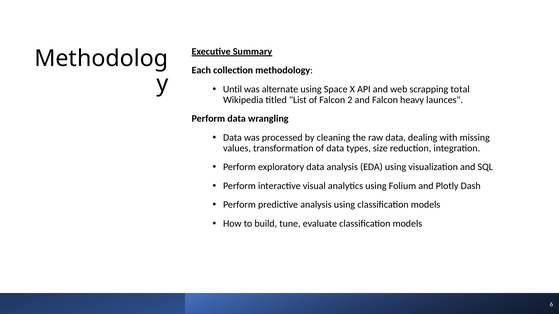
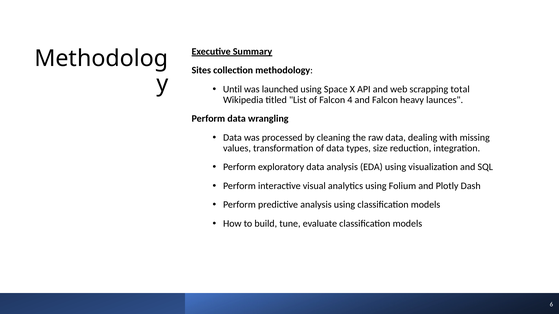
Each: Each -> Sites
alternate: alternate -> launched
2: 2 -> 4
